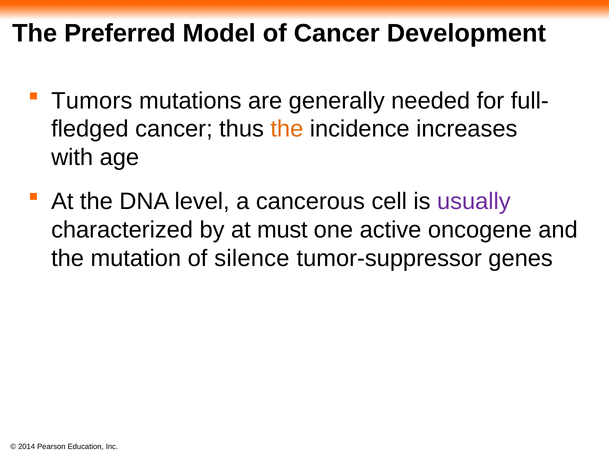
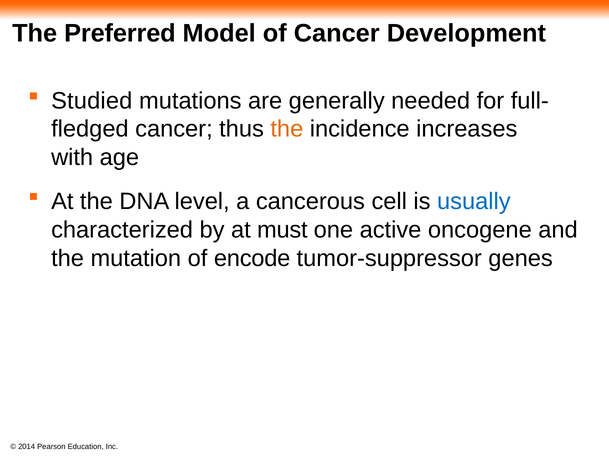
Tumors: Tumors -> Studied
usually colour: purple -> blue
silence: silence -> encode
